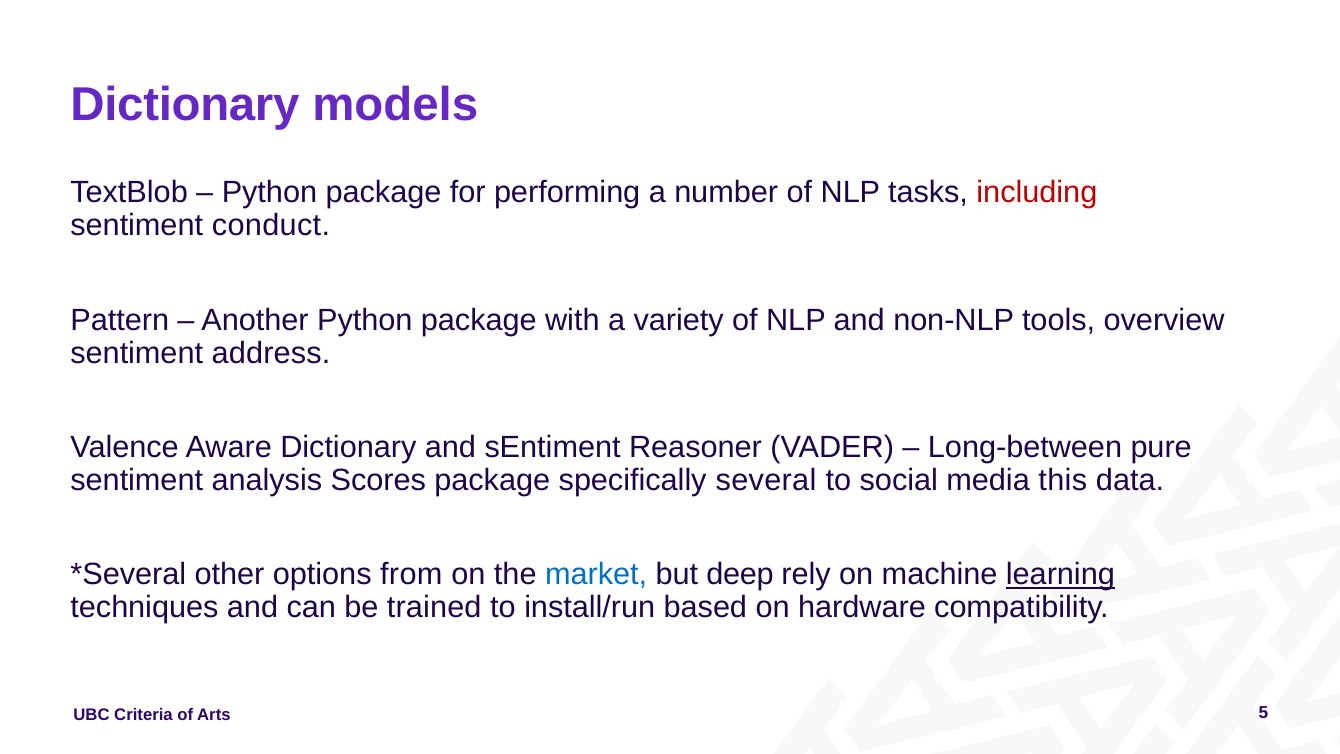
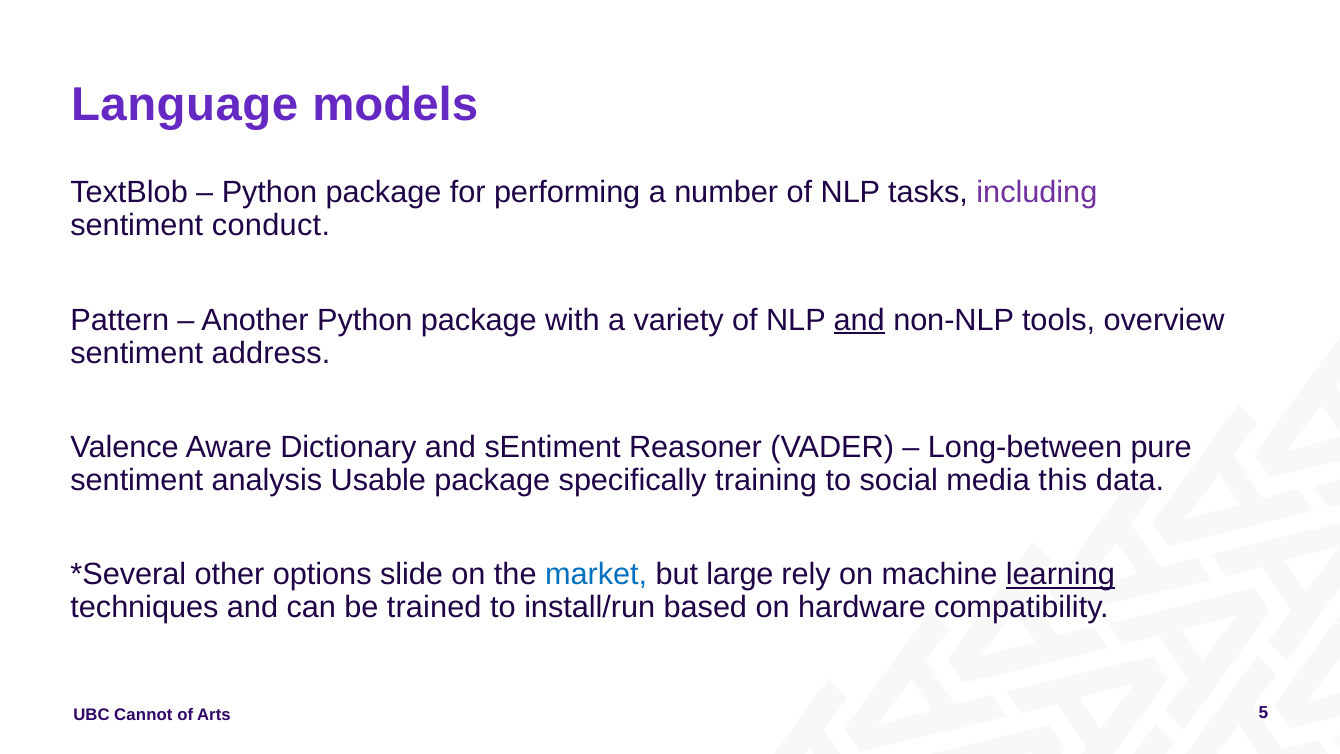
Dictionary at (185, 105): Dictionary -> Language
including colour: red -> purple
and at (859, 320) underline: none -> present
Scores: Scores -> Usable
several: several -> training
from: from -> slide
deep: deep -> large
Criteria: Criteria -> Cannot
